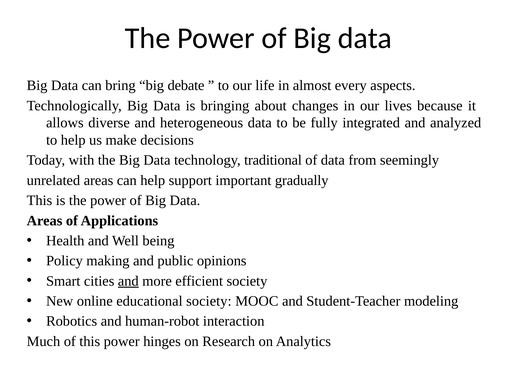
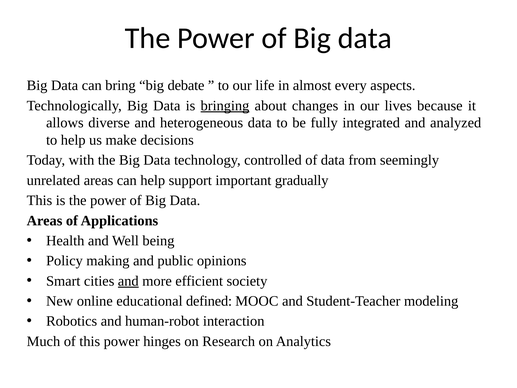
bringing underline: none -> present
traditional: traditional -> controlled
educational society: society -> defined
